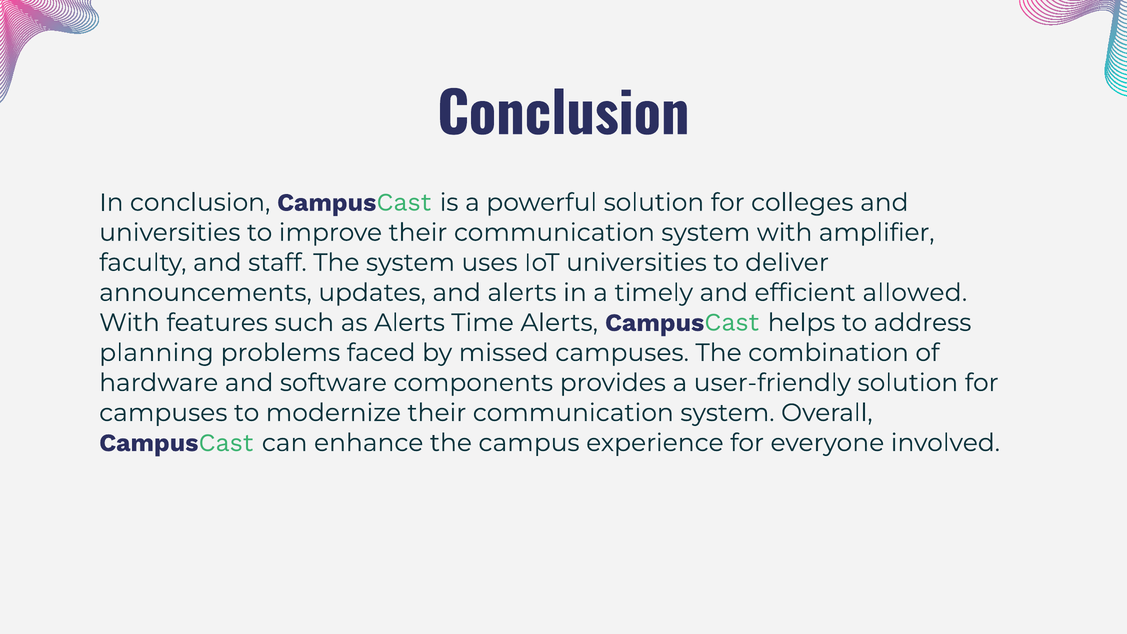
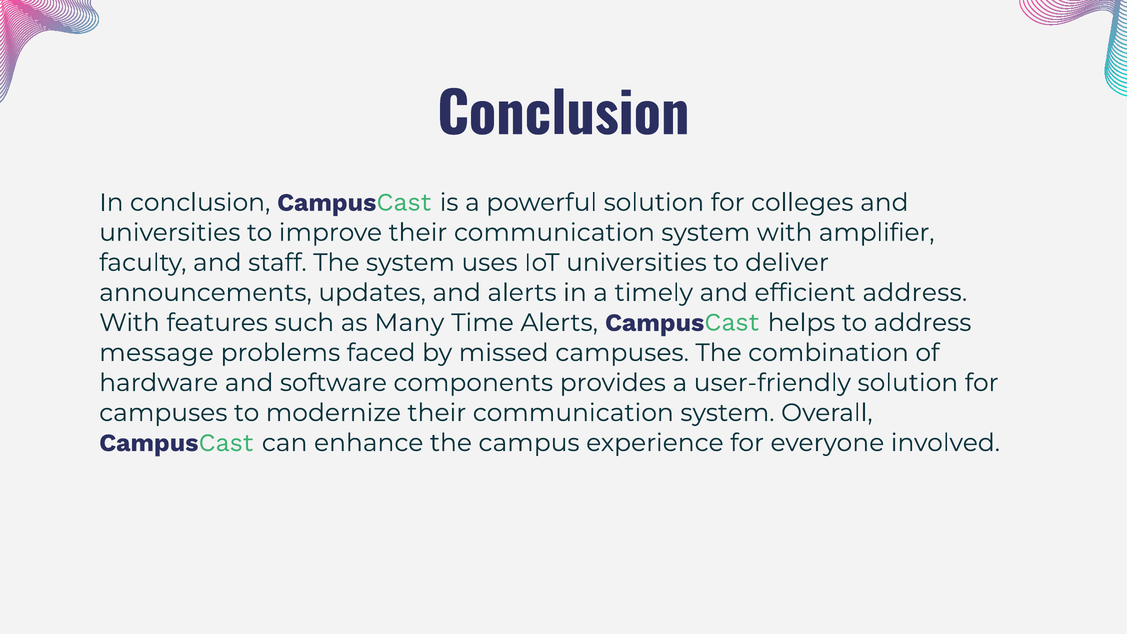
efficient allowed: allowed -> address
as Alerts: Alerts -> Many
planning: planning -> message
